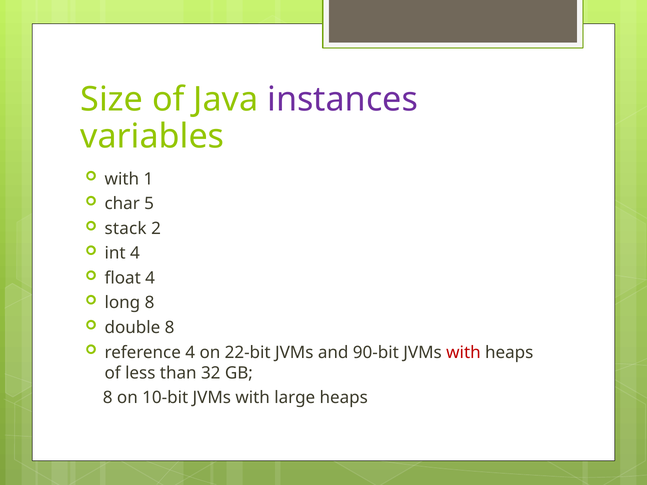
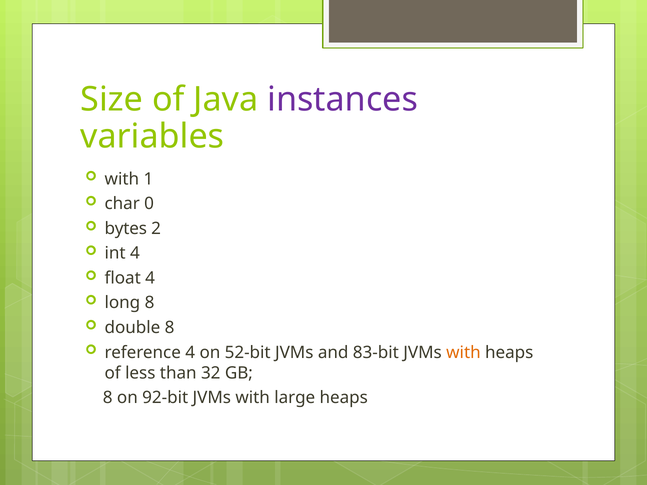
5: 5 -> 0
stack: stack -> bytes
22-bit: 22-bit -> 52-bit
90-bit: 90-bit -> 83-bit
with at (463, 353) colour: red -> orange
10-bit: 10-bit -> 92-bit
